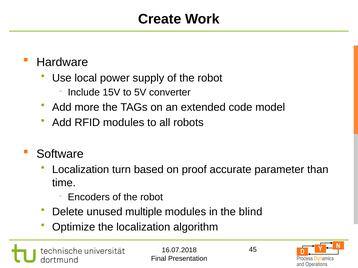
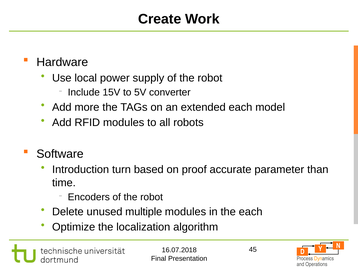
extended code: code -> each
Localization at (81, 170): Localization -> Introduction
the blind: blind -> each
